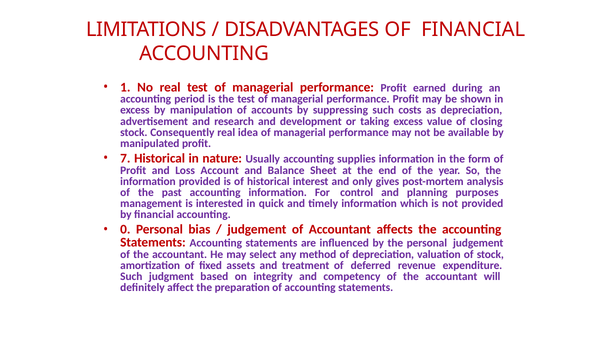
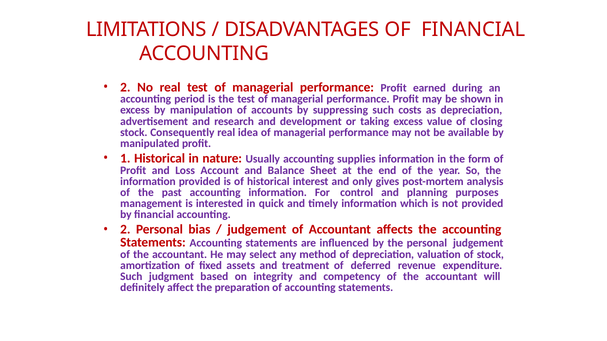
1 at (125, 87): 1 -> 2
7: 7 -> 1
0 at (125, 230): 0 -> 2
